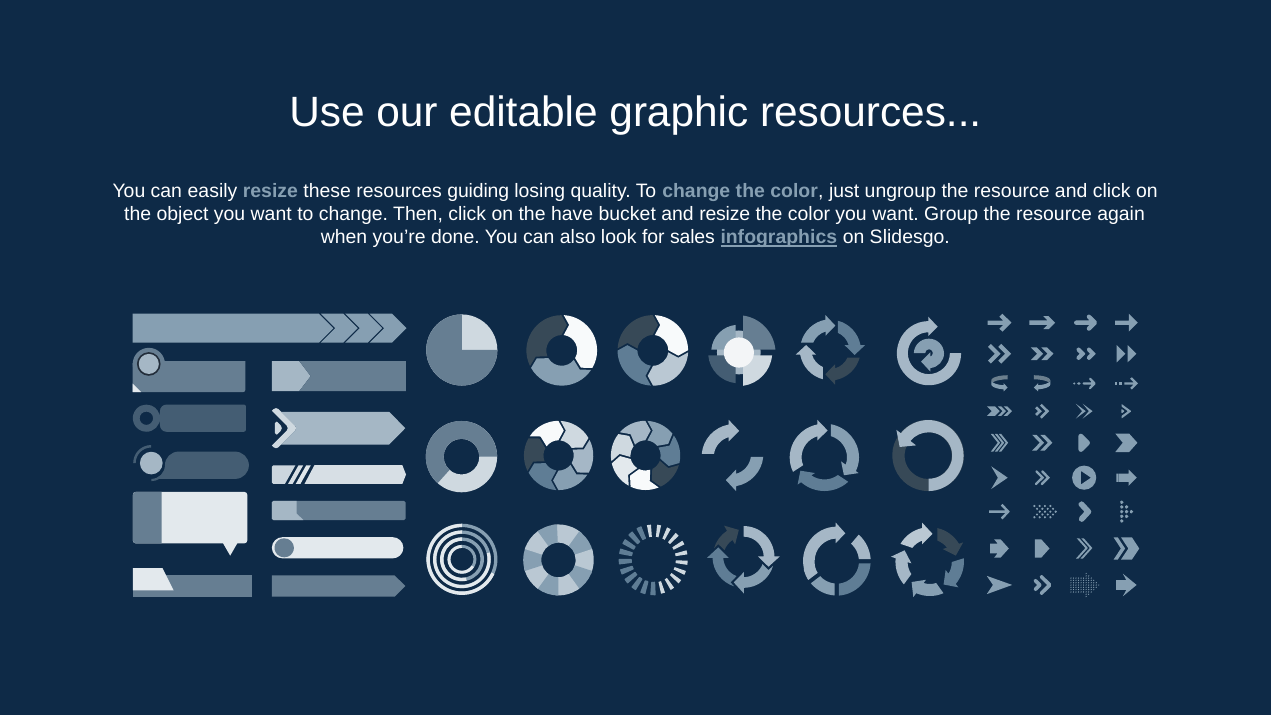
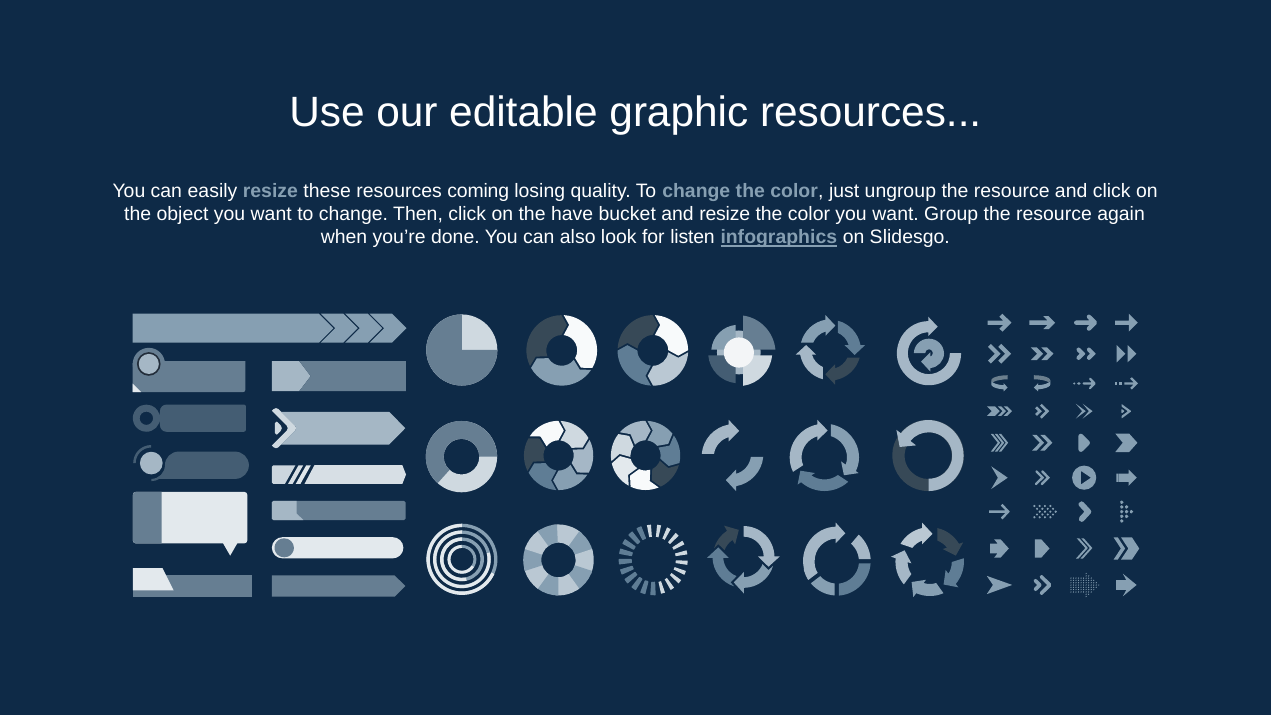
guiding: guiding -> coming
sales: sales -> listen
